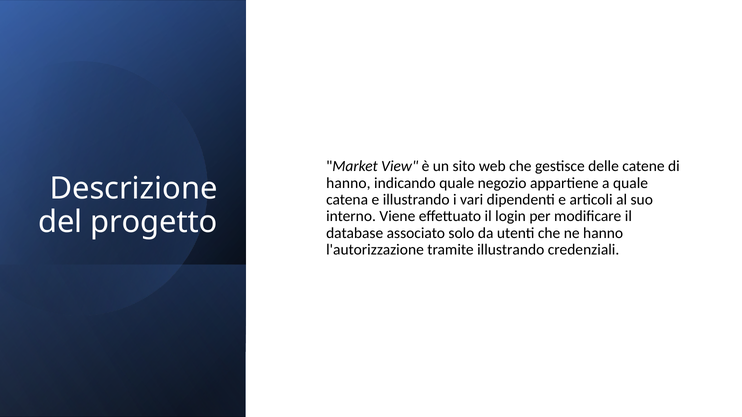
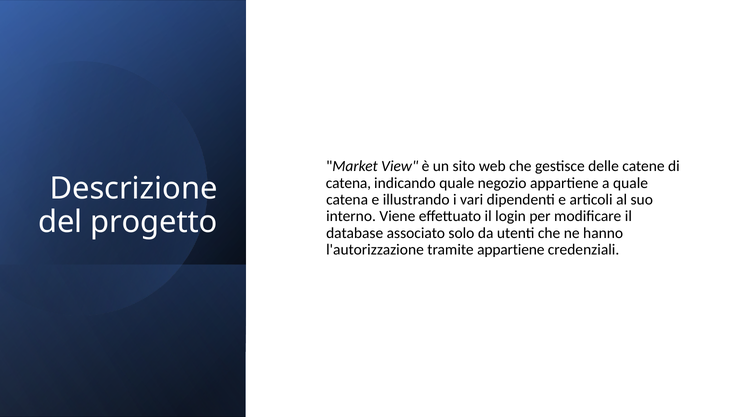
hanno at (348, 183): hanno -> catena
tramite illustrando: illustrando -> appartiene
